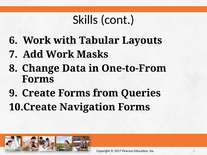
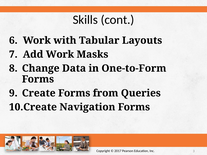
One-to-From: One-to-From -> One-to-Form
